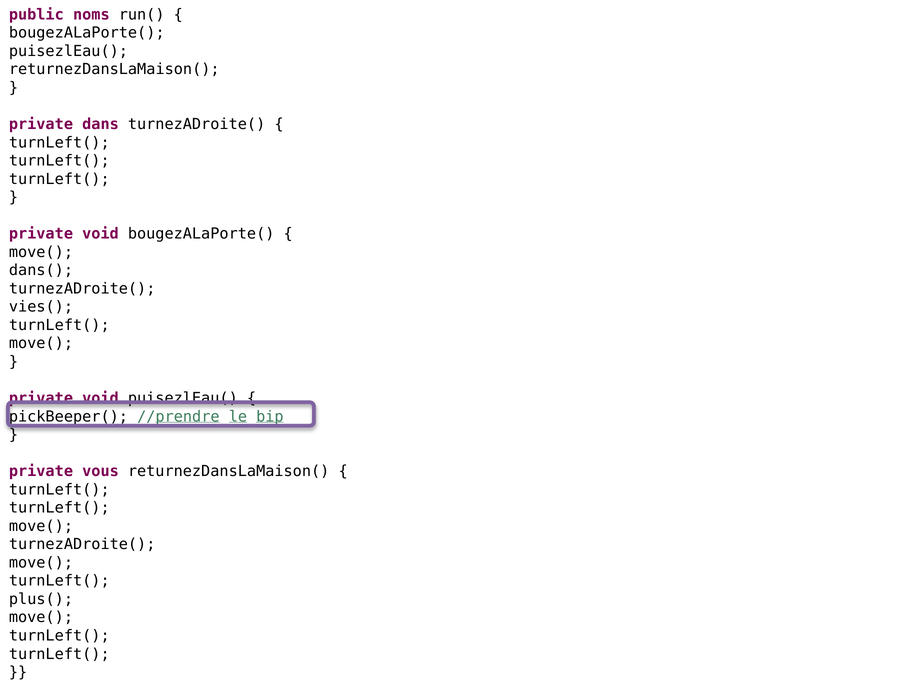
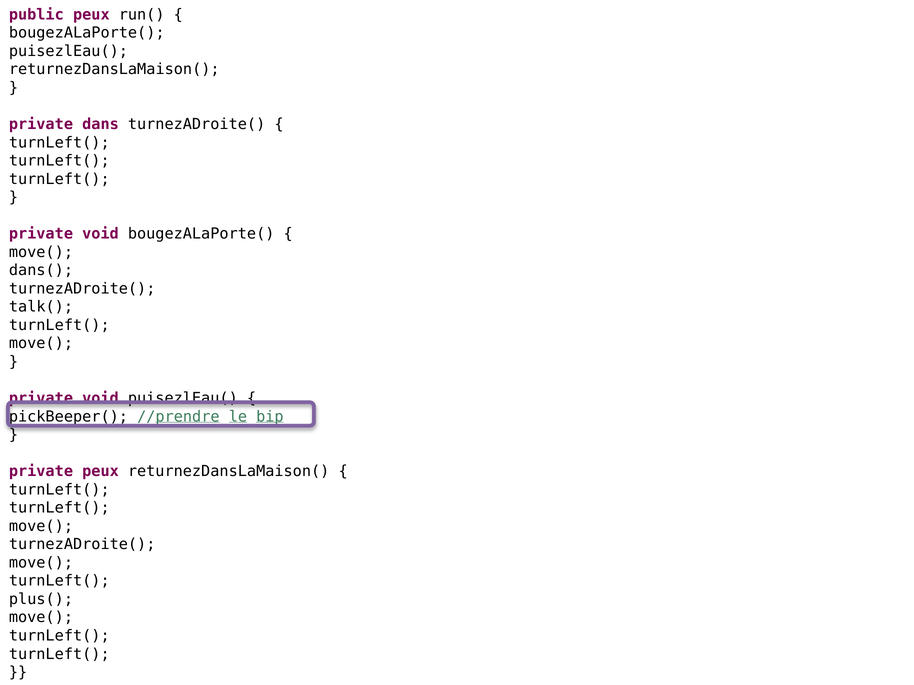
public noms: noms -> peux
vies(: vies( -> talk(
private vous: vous -> peux
